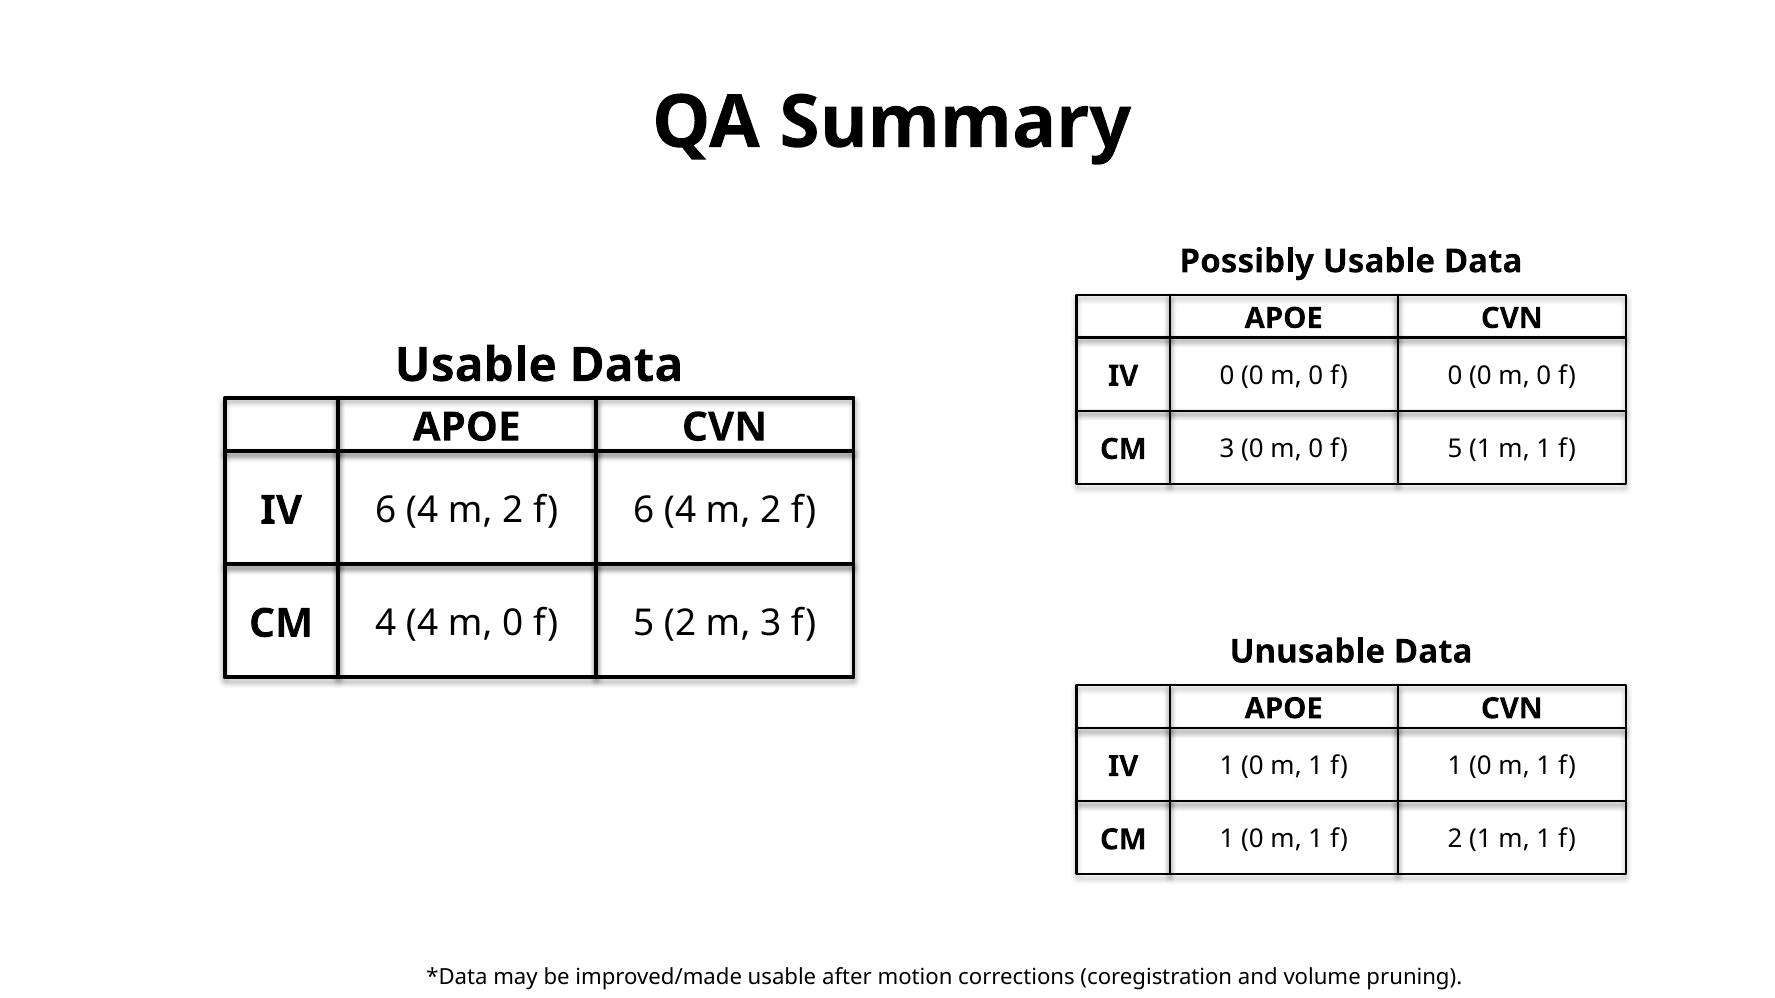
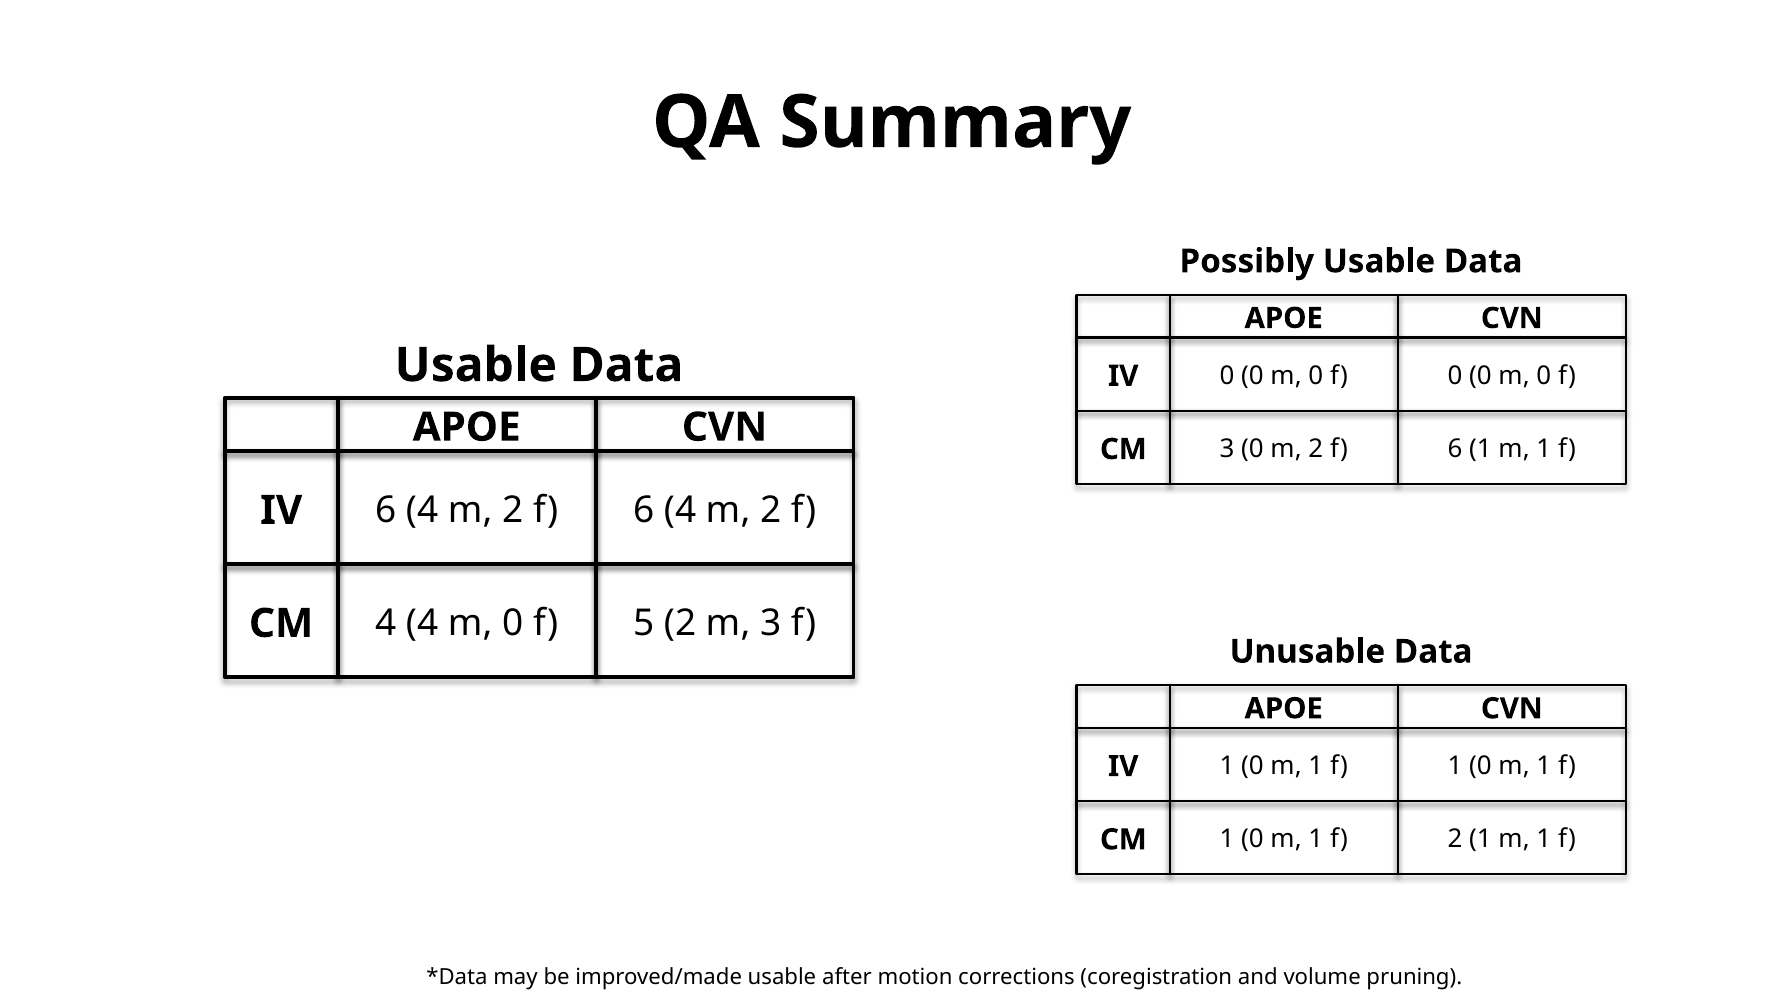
3 0 m 0: 0 -> 2
5 at (1455, 449): 5 -> 6
